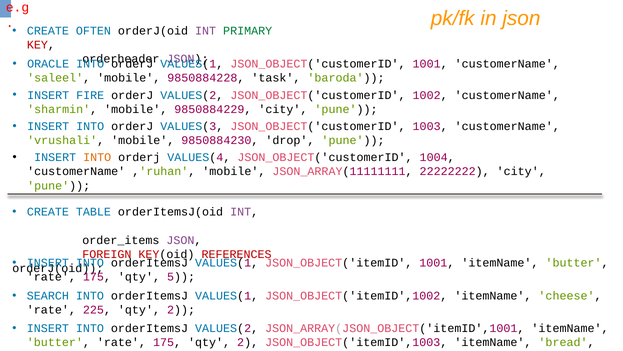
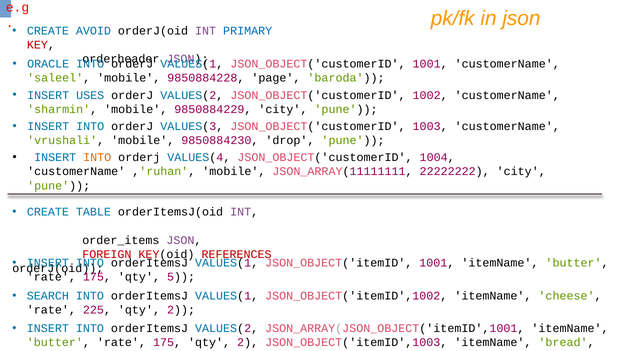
OFTEN: OFTEN -> AVOID
PRIMARY colour: green -> blue
task: task -> page
FIRE: FIRE -> USES
